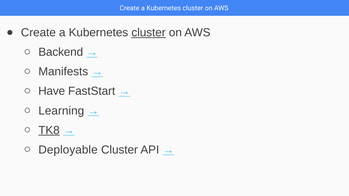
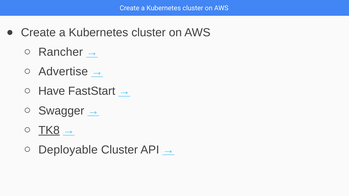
cluster at (149, 33) underline: present -> none
Backend: Backend -> Rancher
Manifests: Manifests -> Advertise
Learning: Learning -> Swagger
